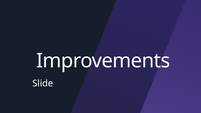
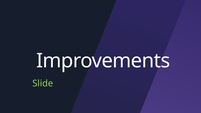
Slide colour: white -> light green
